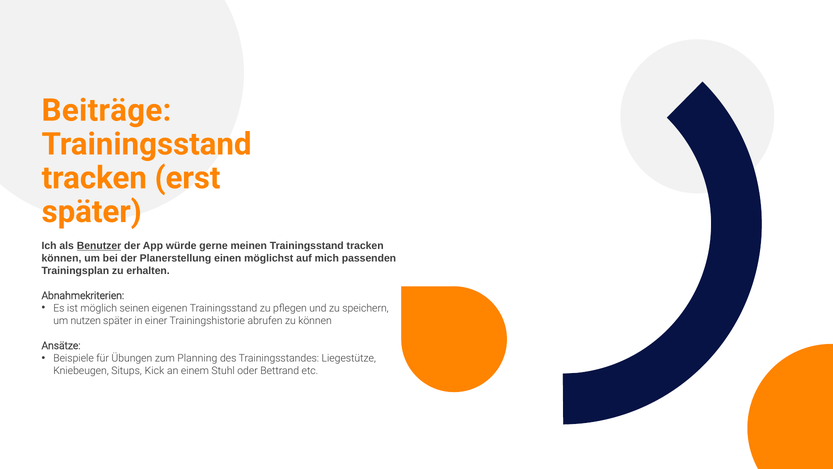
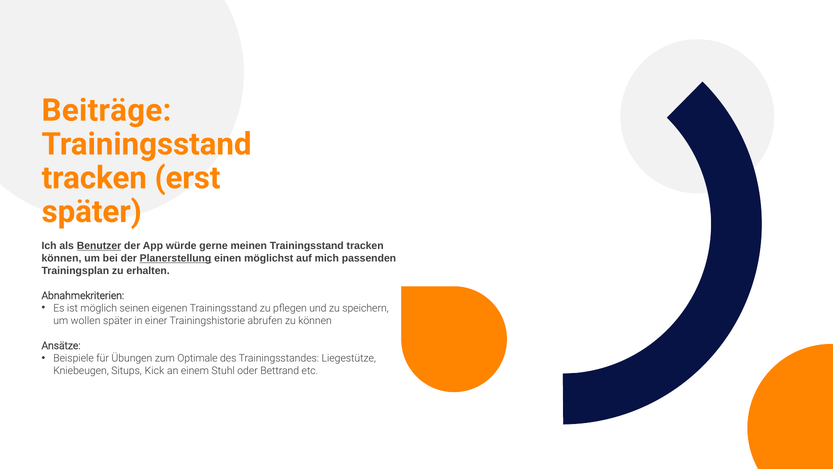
Planerstellung underline: none -> present
nutzen: nutzen -> wollen
Planning: Planning -> Optimale
